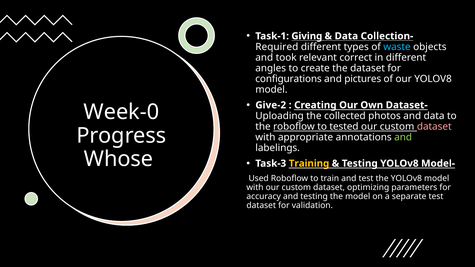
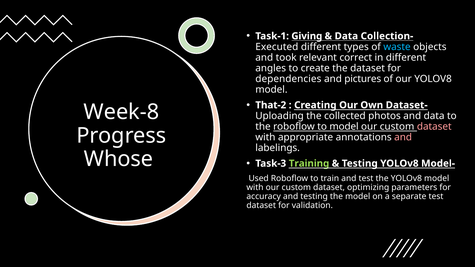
Required: Required -> Executed
configurations: configurations -> dependencies
Give-2: Give-2 -> That-2
Week-0: Week-0 -> Week-8
to tested: tested -> model
and at (403, 137) colour: light green -> pink
Training colour: yellow -> light green
